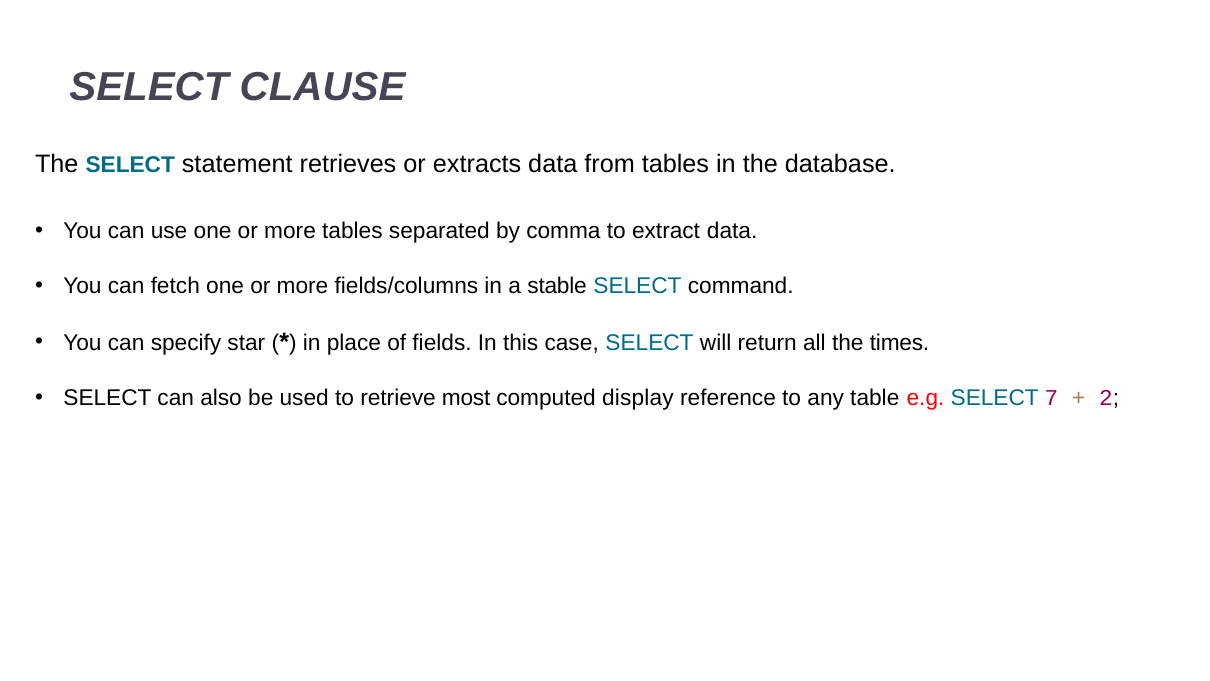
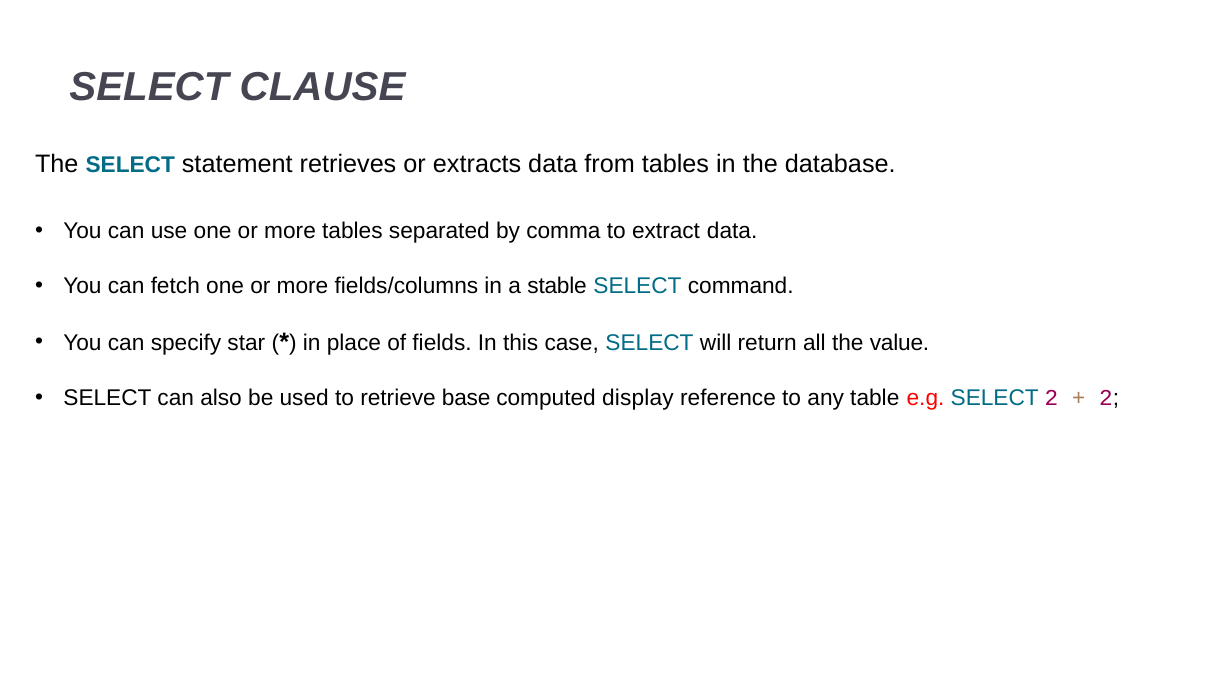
times: times -> value
most: most -> base
SELECT 7: 7 -> 2
